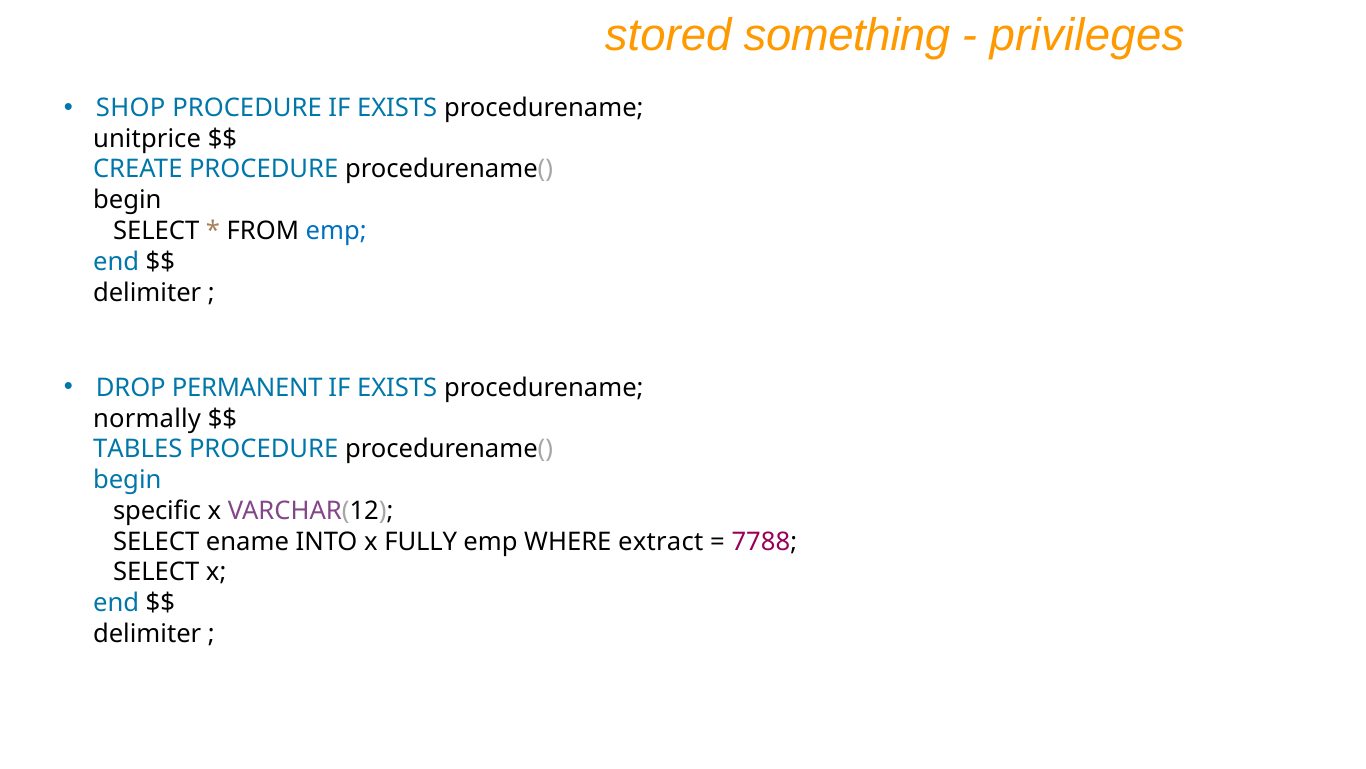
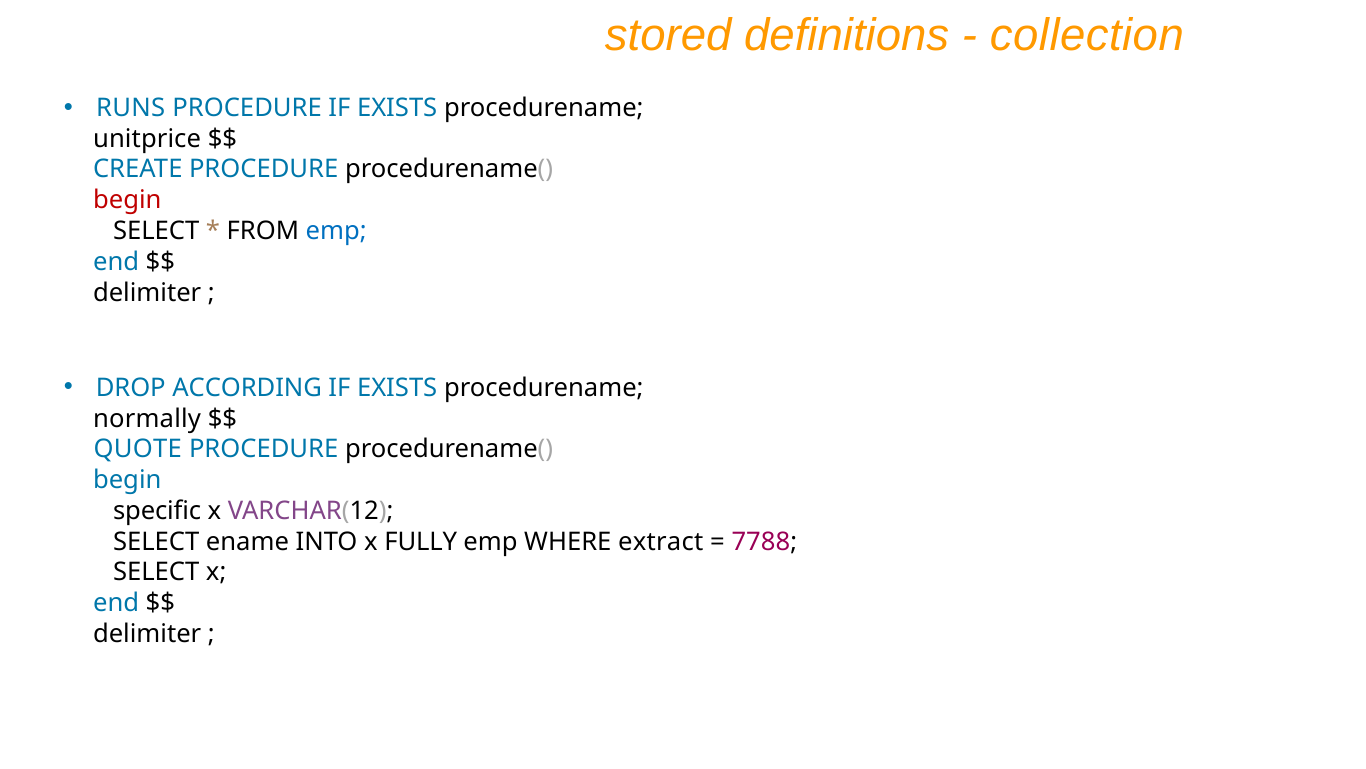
something: something -> definitions
privileges: privileges -> collection
SHOP: SHOP -> RUNS
begin at (127, 200) colour: black -> red
PERMANENT: PERMANENT -> ACCORDING
TABLES: TABLES -> QUOTE
